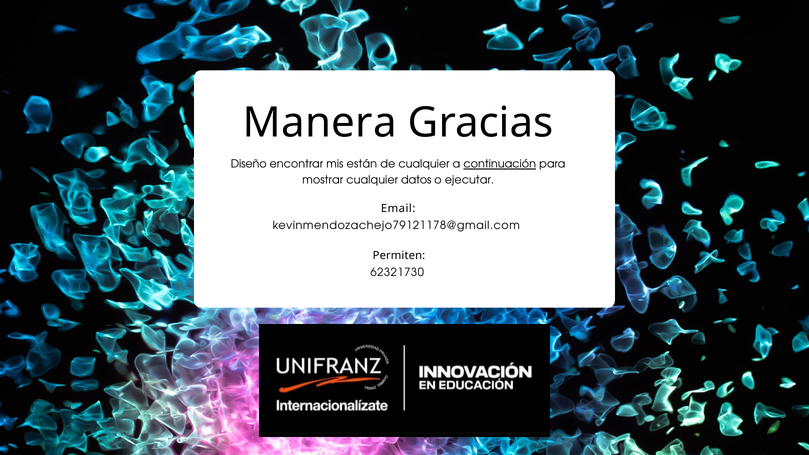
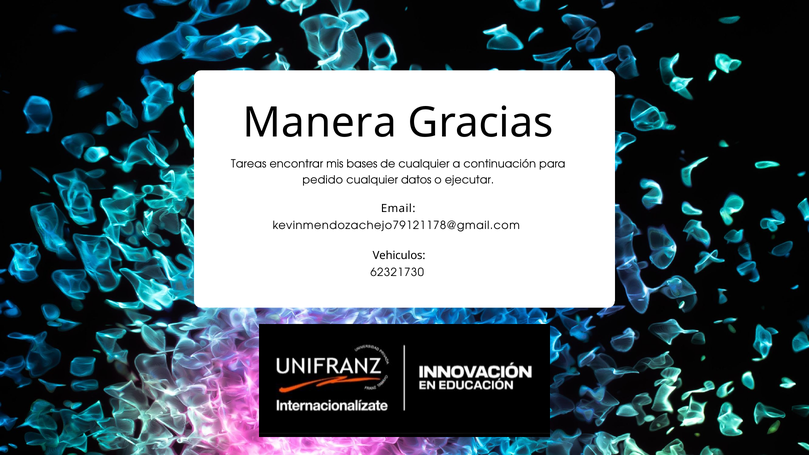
Diseño: Diseño -> Tareas
están: están -> bases
continuación underline: present -> none
mostrar: mostrar -> pedido
Permiten: Permiten -> Vehiculos
